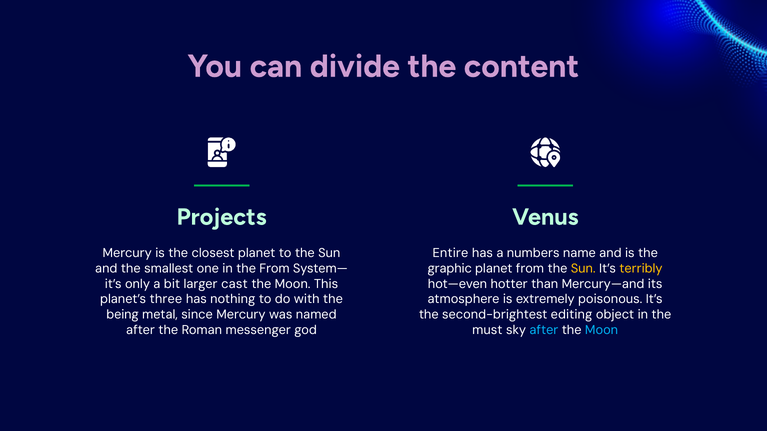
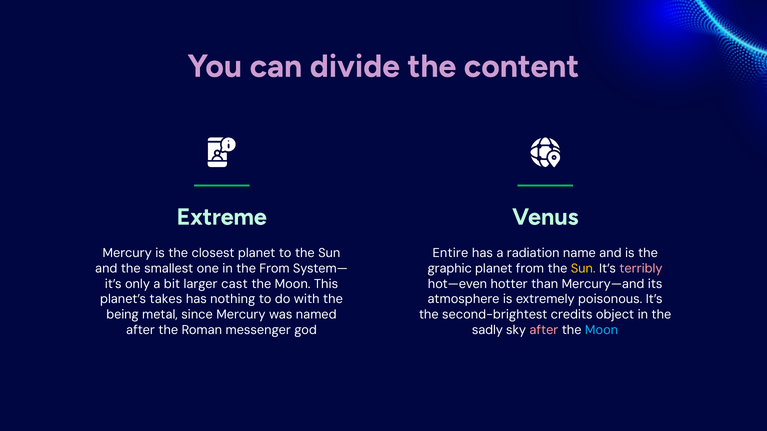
Projects: Projects -> Extreme
numbers: numbers -> radiation
terribly colour: yellow -> pink
three: three -> takes
editing: editing -> credits
must: must -> sadly
after at (544, 330) colour: light blue -> pink
